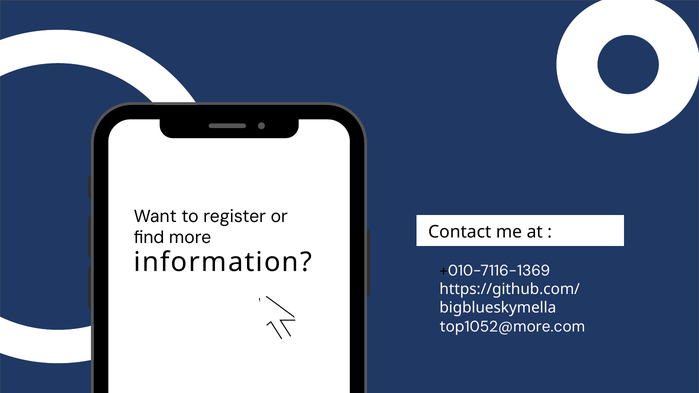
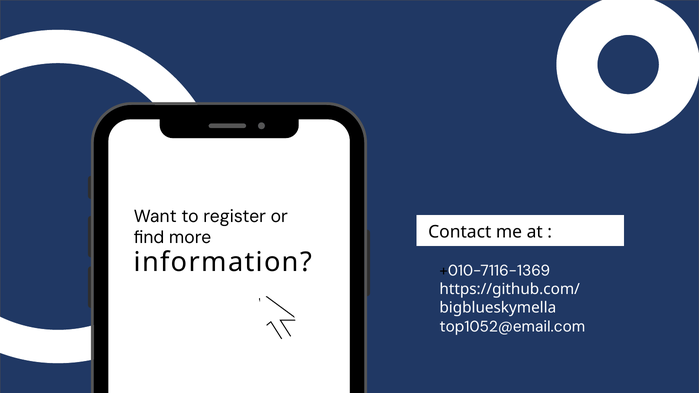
top1052@more.com: top1052@more.com -> top1052@email.com
